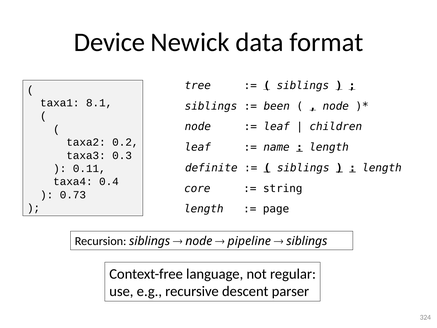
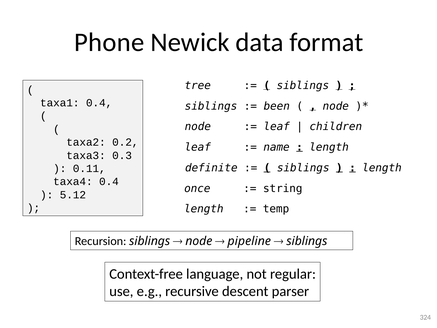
Device: Device -> Phone
taxa1 8.1: 8.1 -> 0.4
core: core -> once
0.73: 0.73 -> 5.12
page: page -> temp
